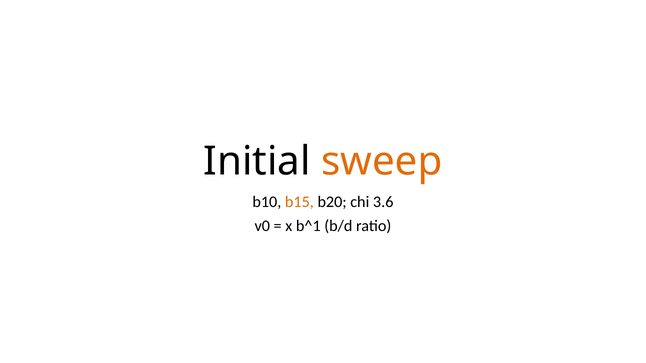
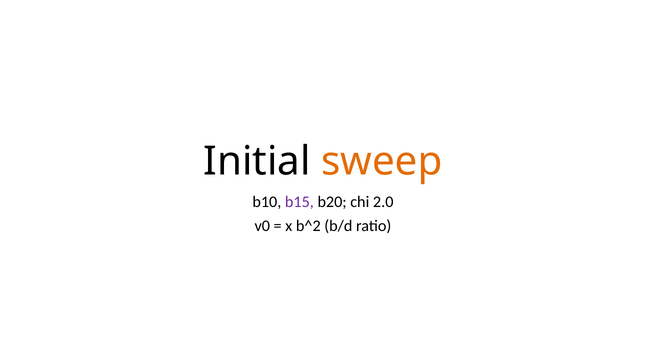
b15 colour: orange -> purple
3.6: 3.6 -> 2.0
b^1: b^1 -> b^2
